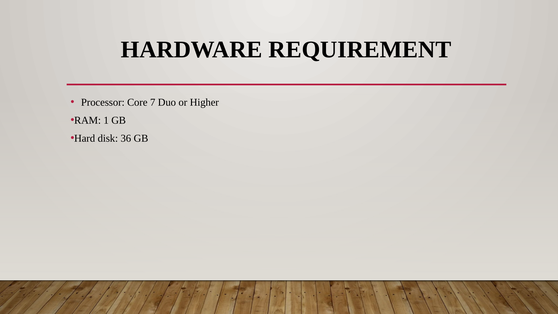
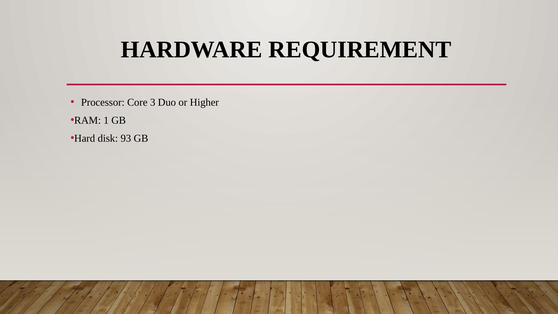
7: 7 -> 3
36: 36 -> 93
